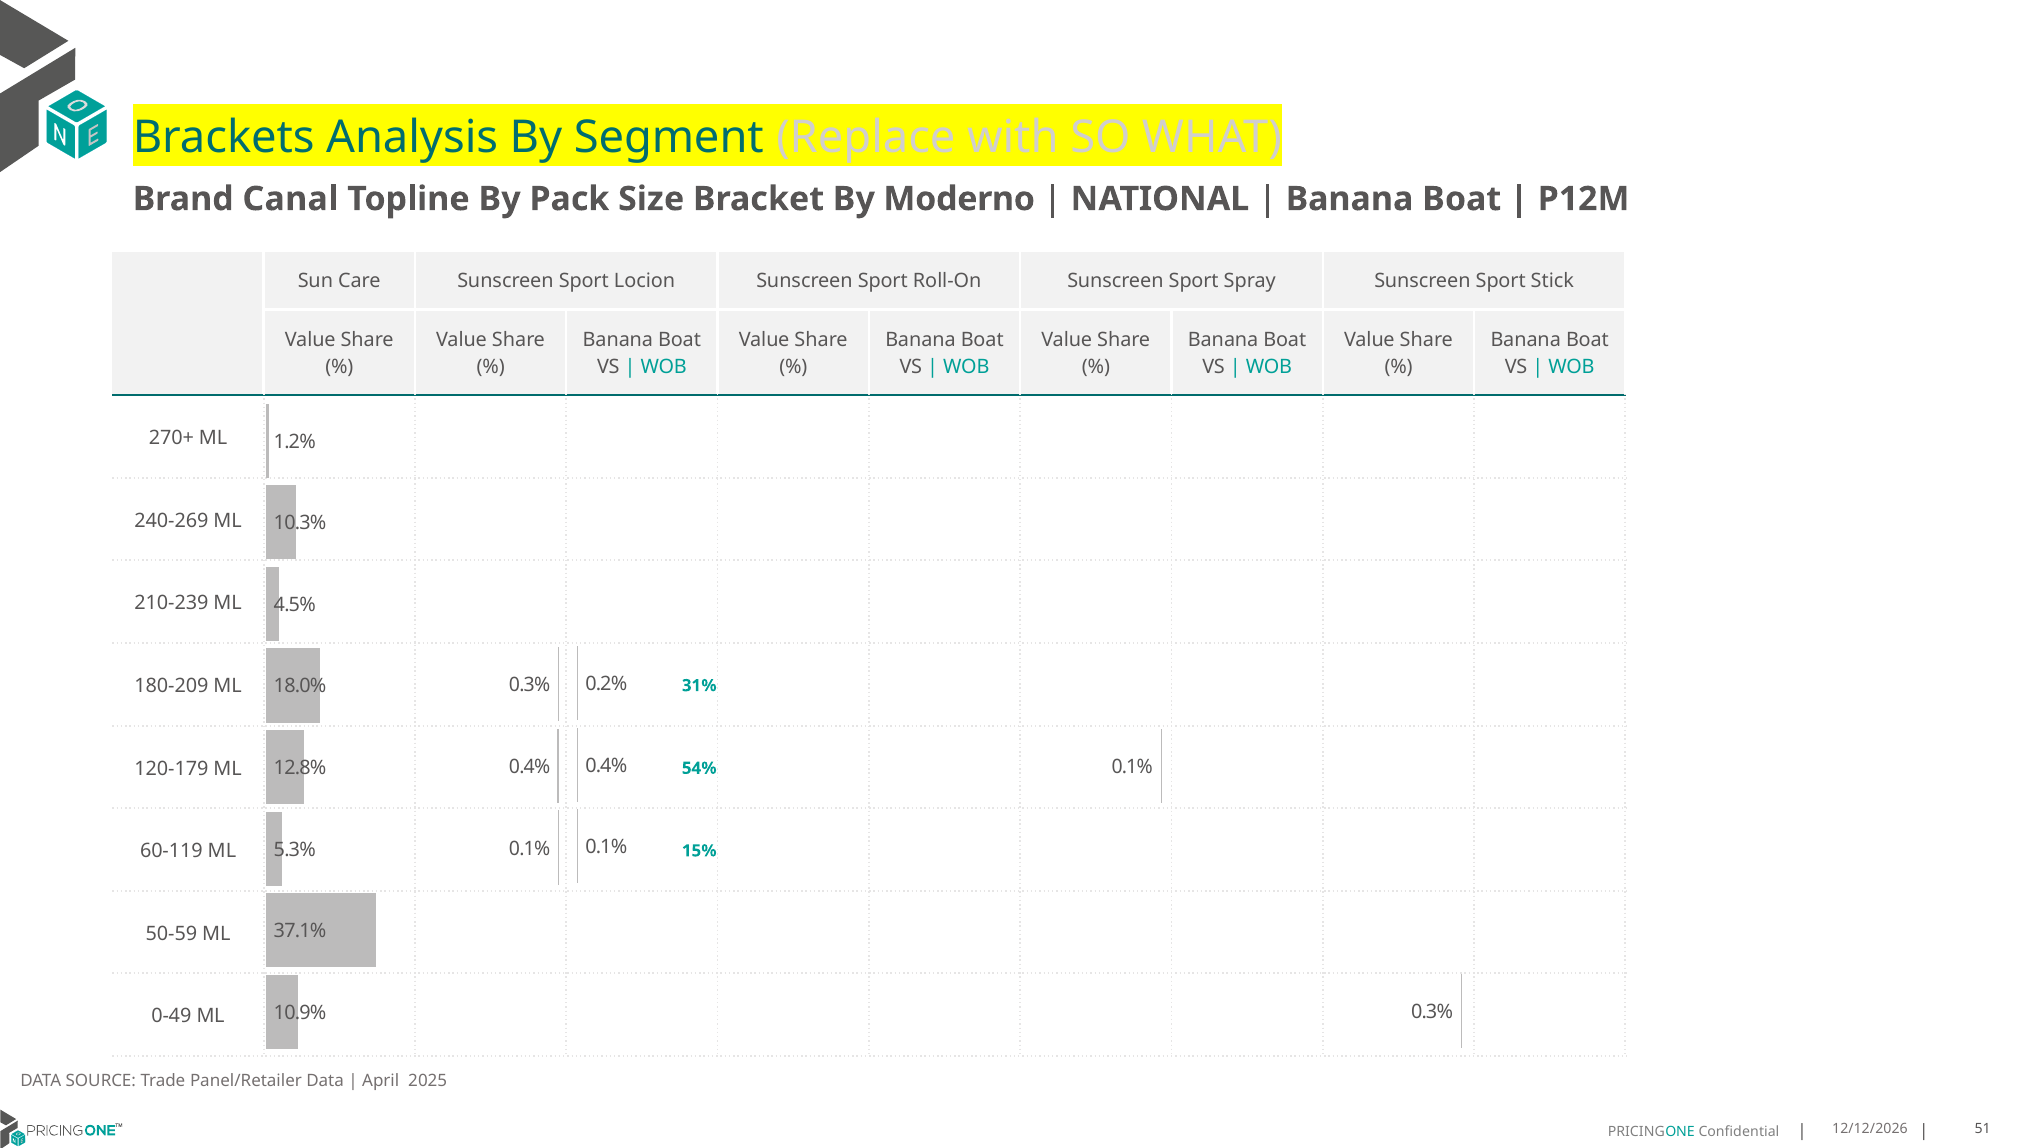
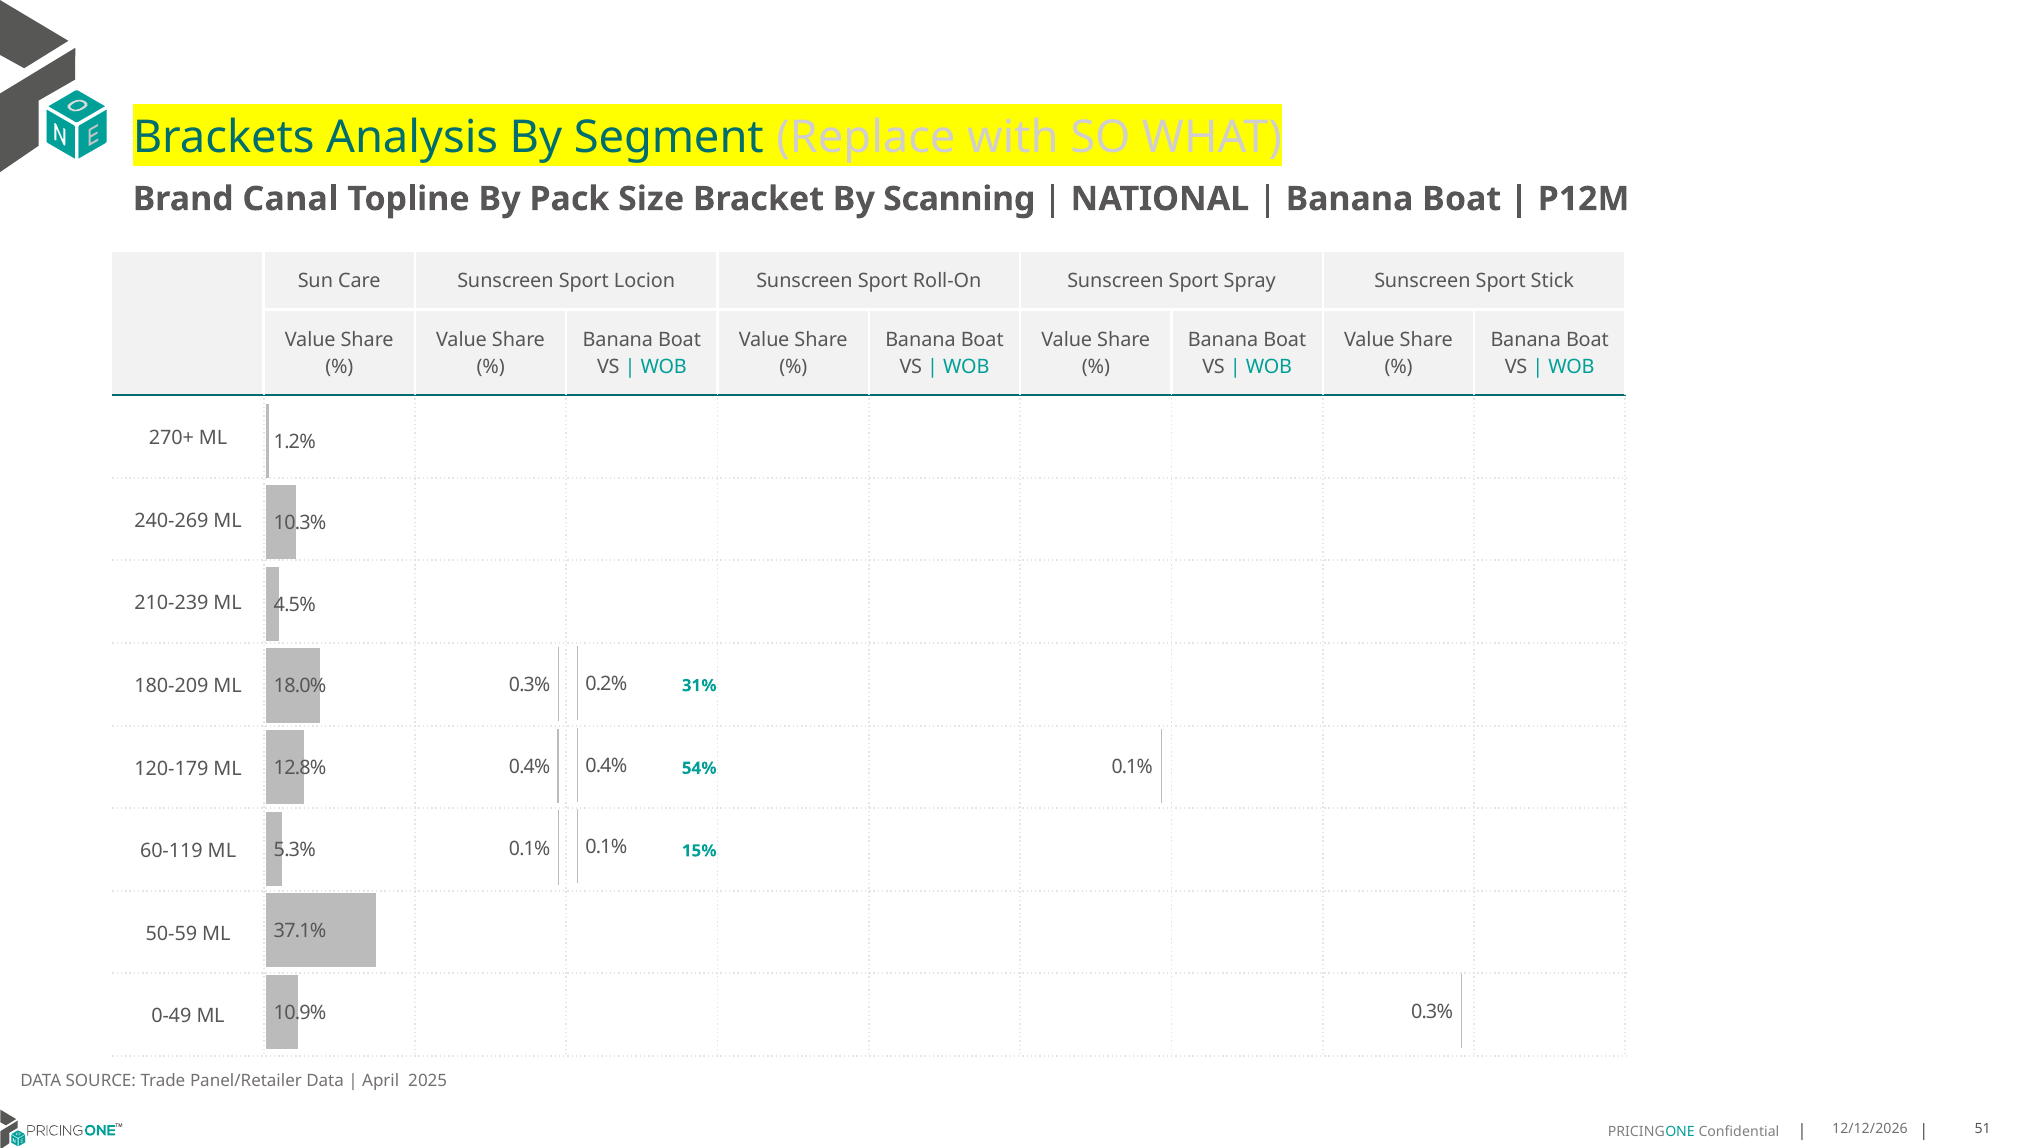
Moderno: Moderno -> Scanning
